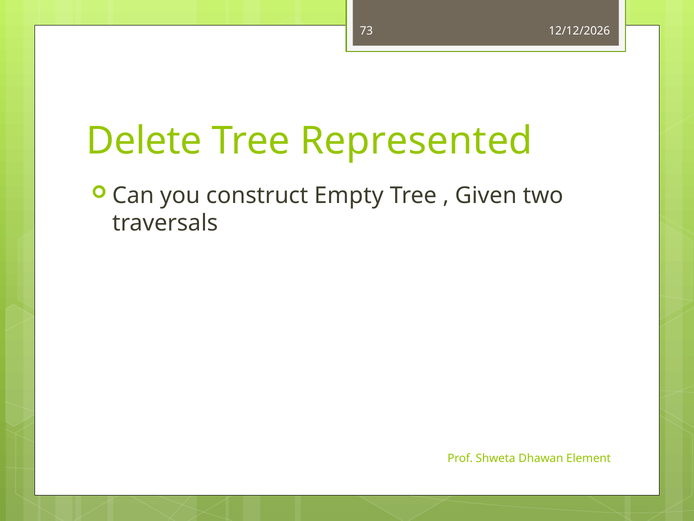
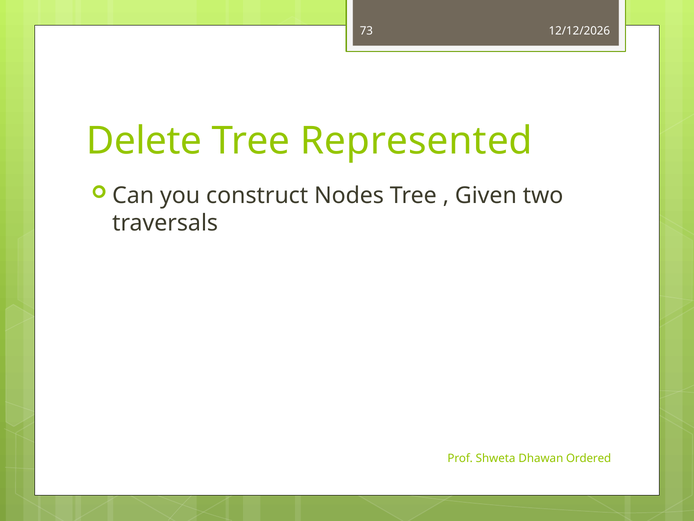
Empty: Empty -> Nodes
Element: Element -> Ordered
